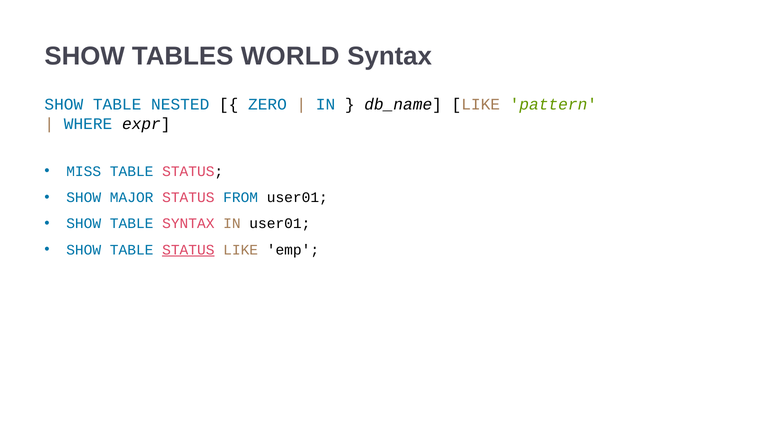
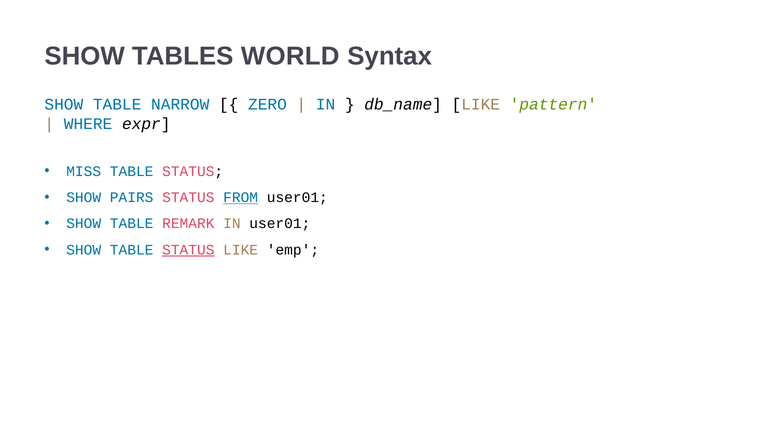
NESTED: NESTED -> NARROW
MAJOR: MAJOR -> PAIRS
FROM underline: none -> present
TABLE SYNTAX: SYNTAX -> REMARK
